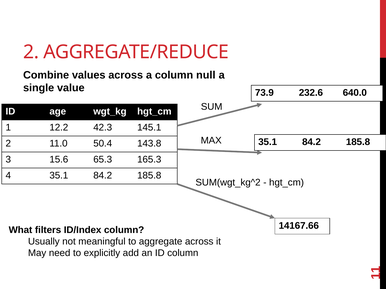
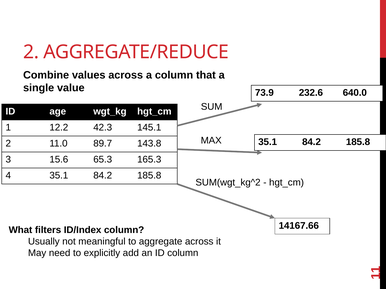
null: null -> that
50.4: 50.4 -> 89.7
